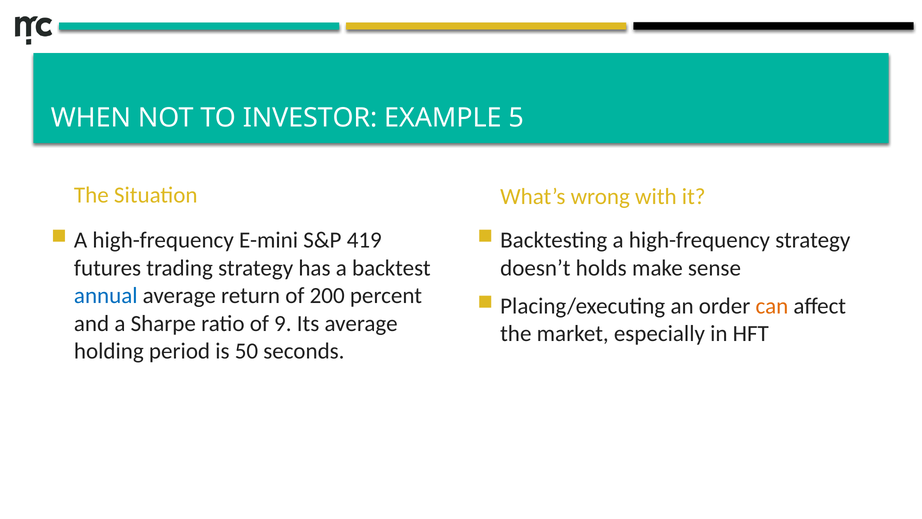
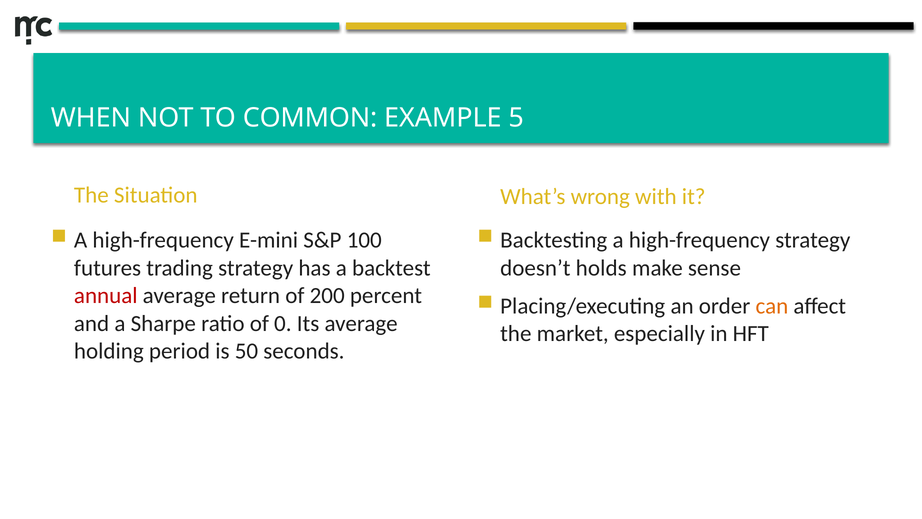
INVESTOR: INVESTOR -> COMMON
419: 419 -> 100
annual colour: blue -> red
9: 9 -> 0
